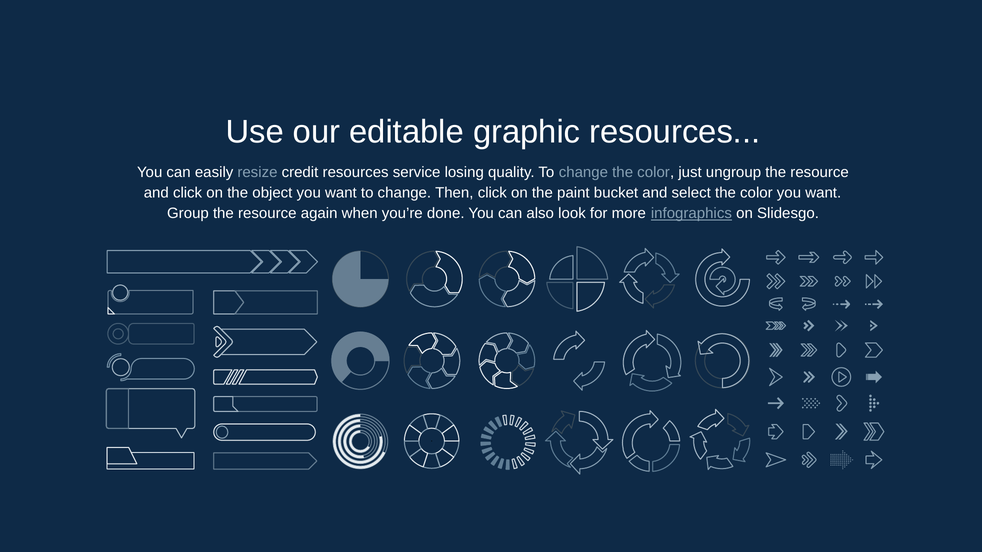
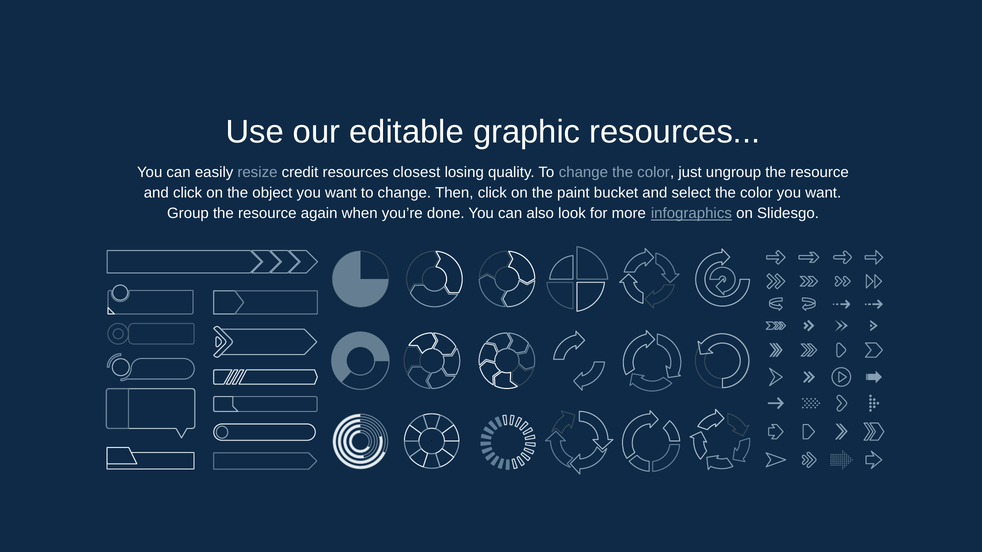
service: service -> closest
